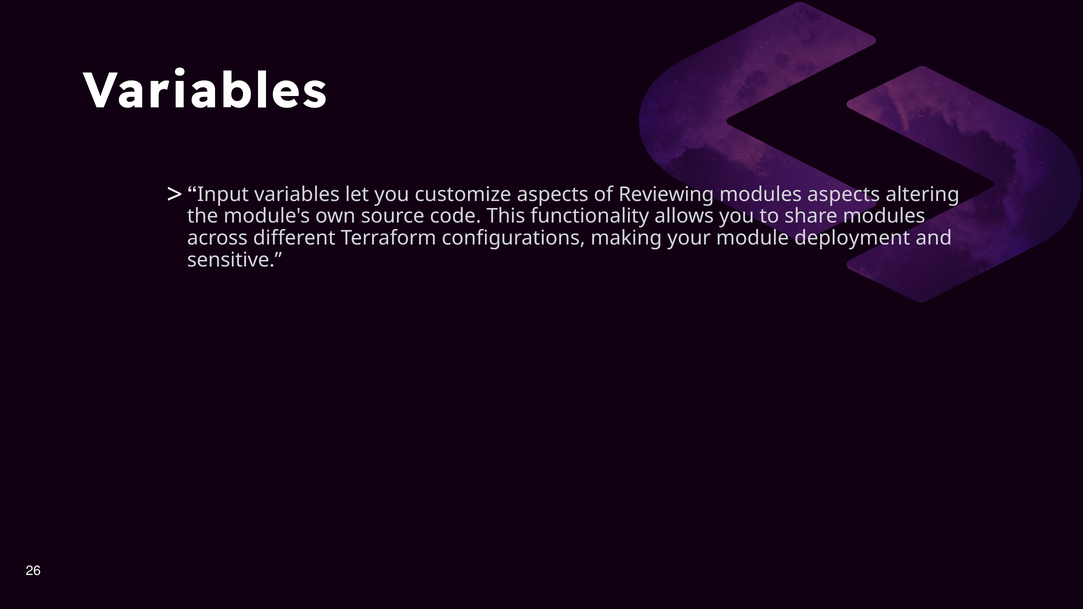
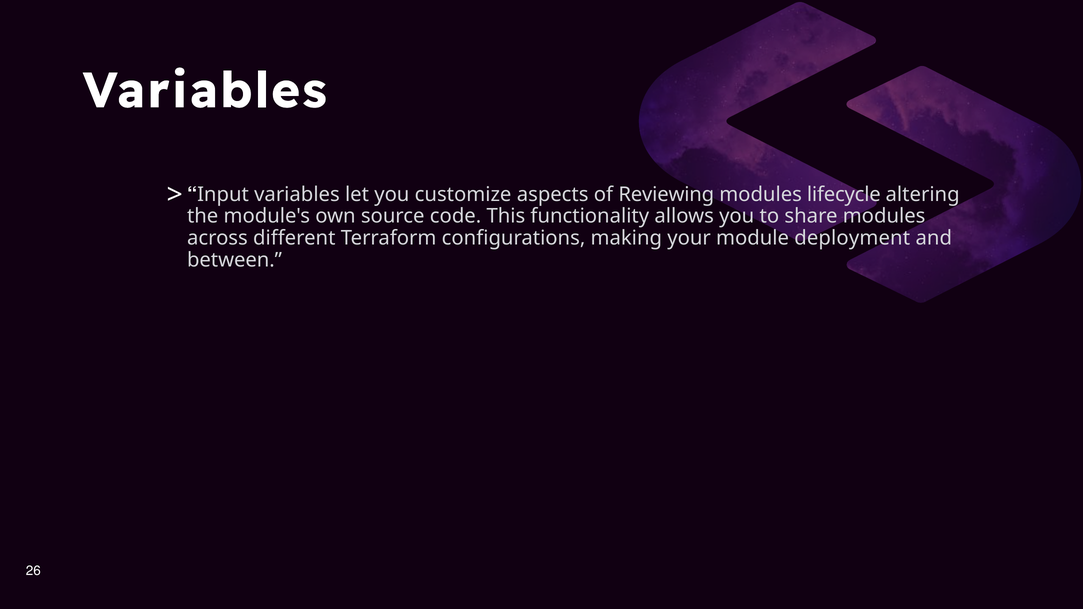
modules aspects: aspects -> lifecycle
sensitive: sensitive -> between
